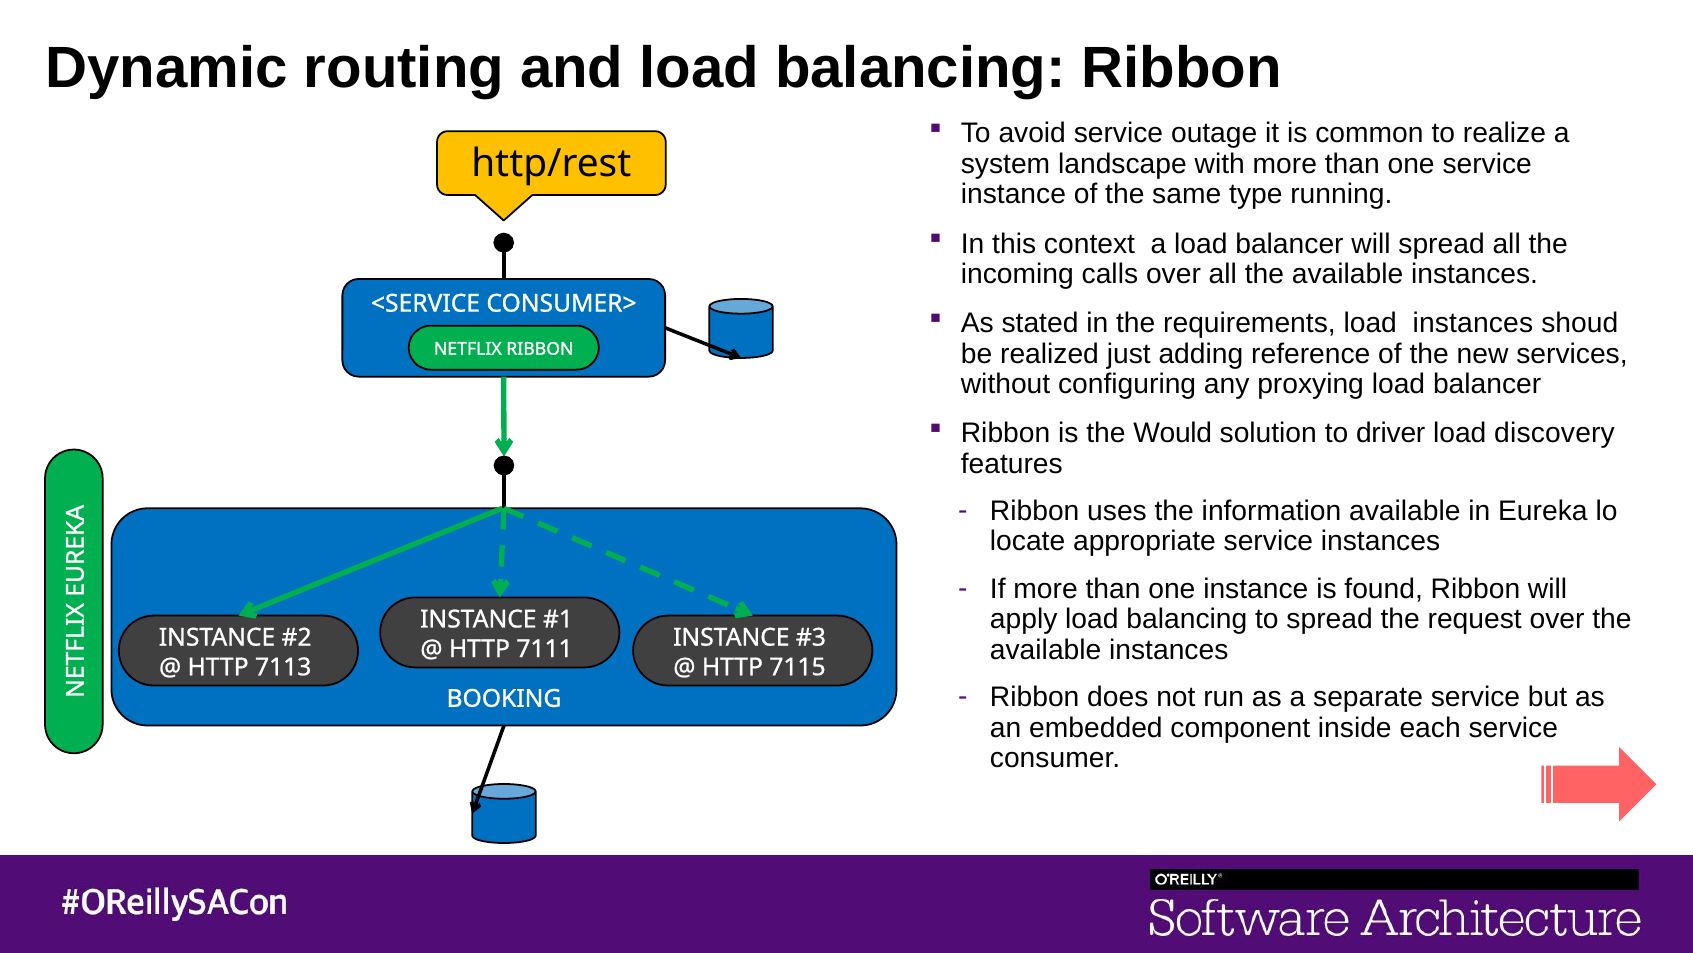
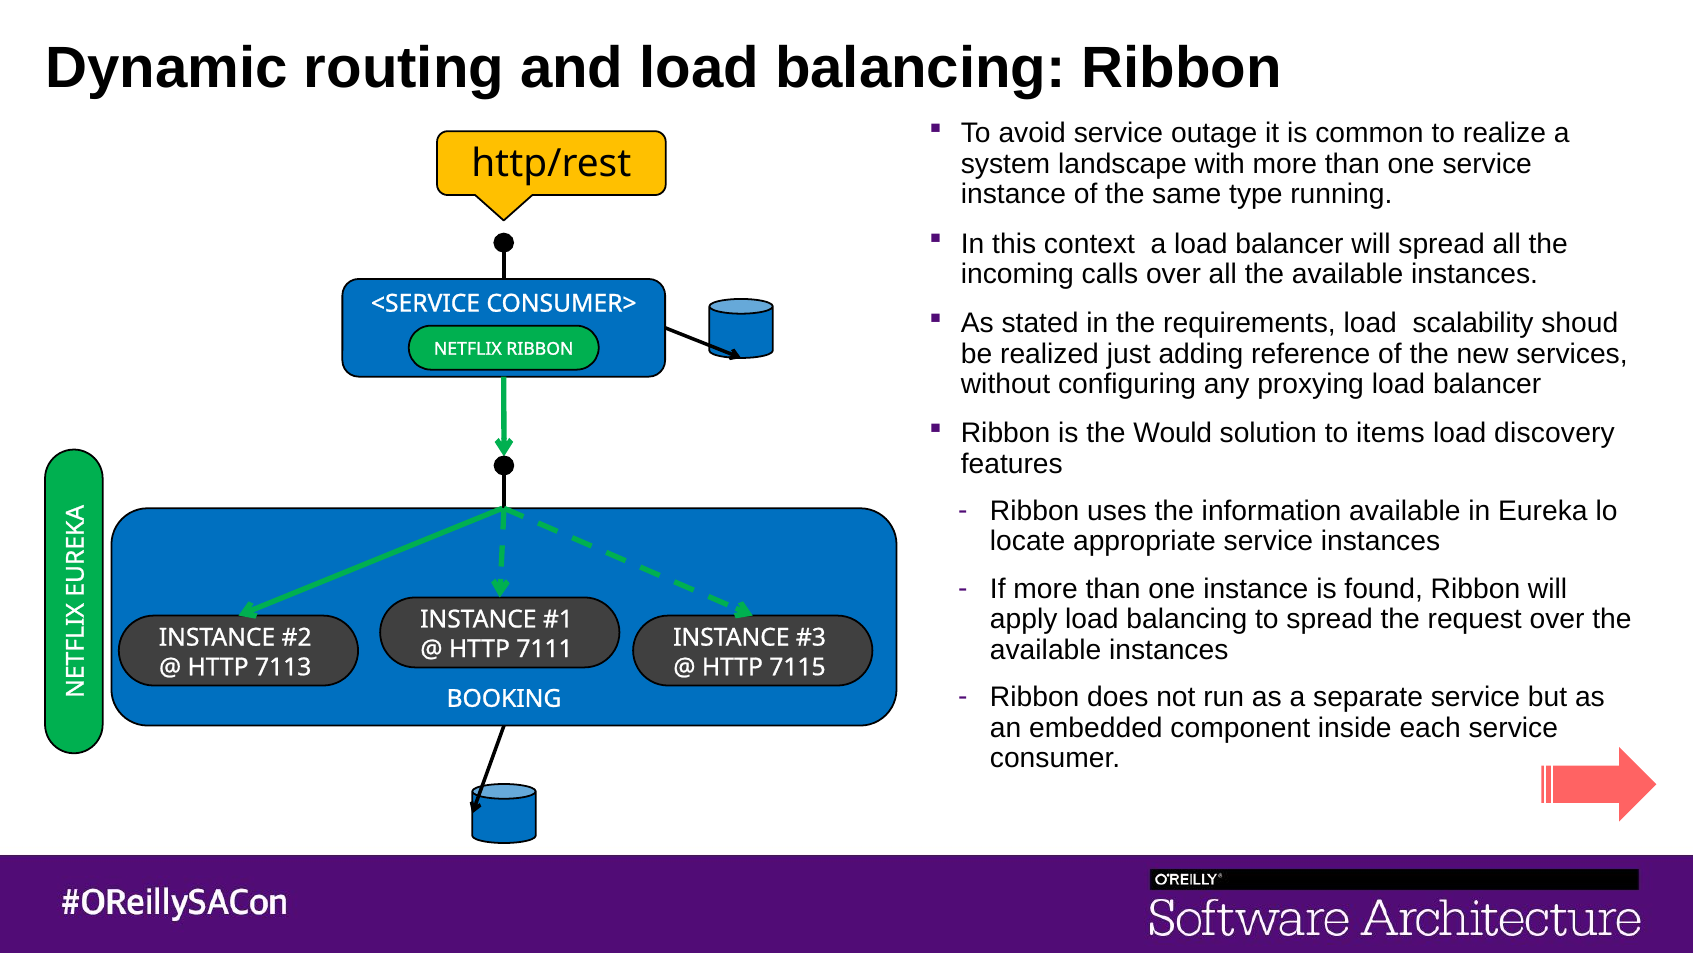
load instances: instances -> scalability
driver: driver -> items
